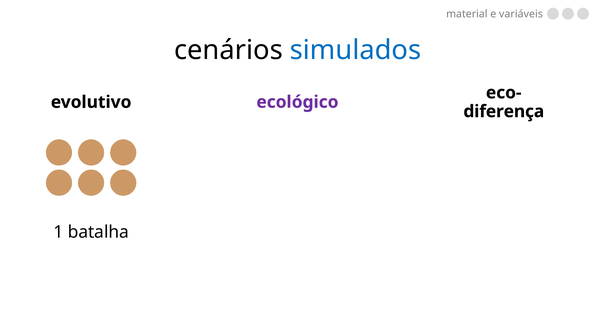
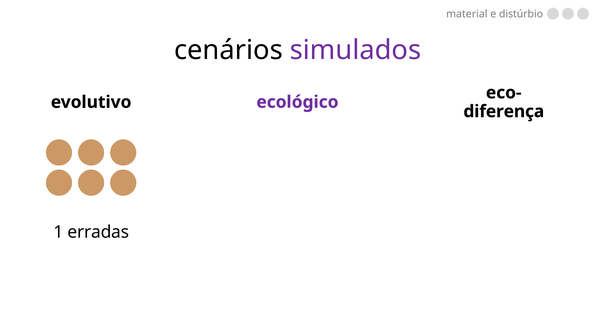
variáveis: variáveis -> distúrbio
simulados colour: blue -> purple
batalha: batalha -> erradas
